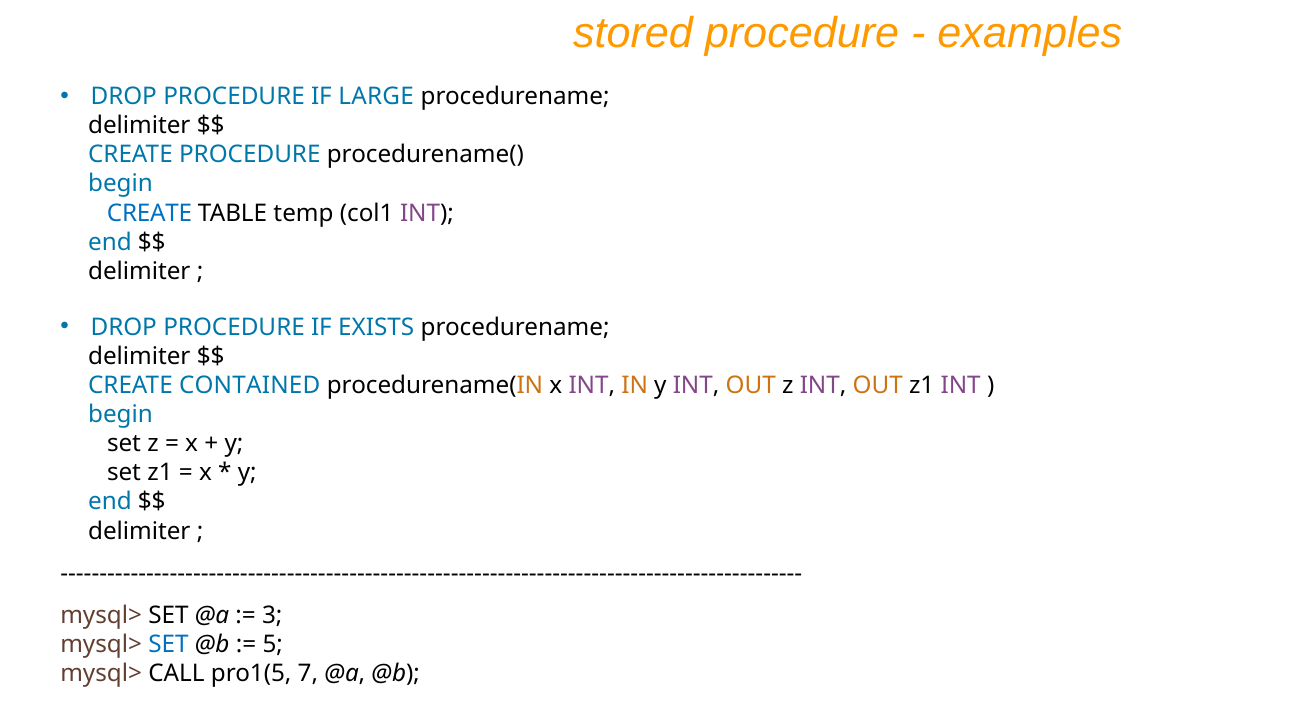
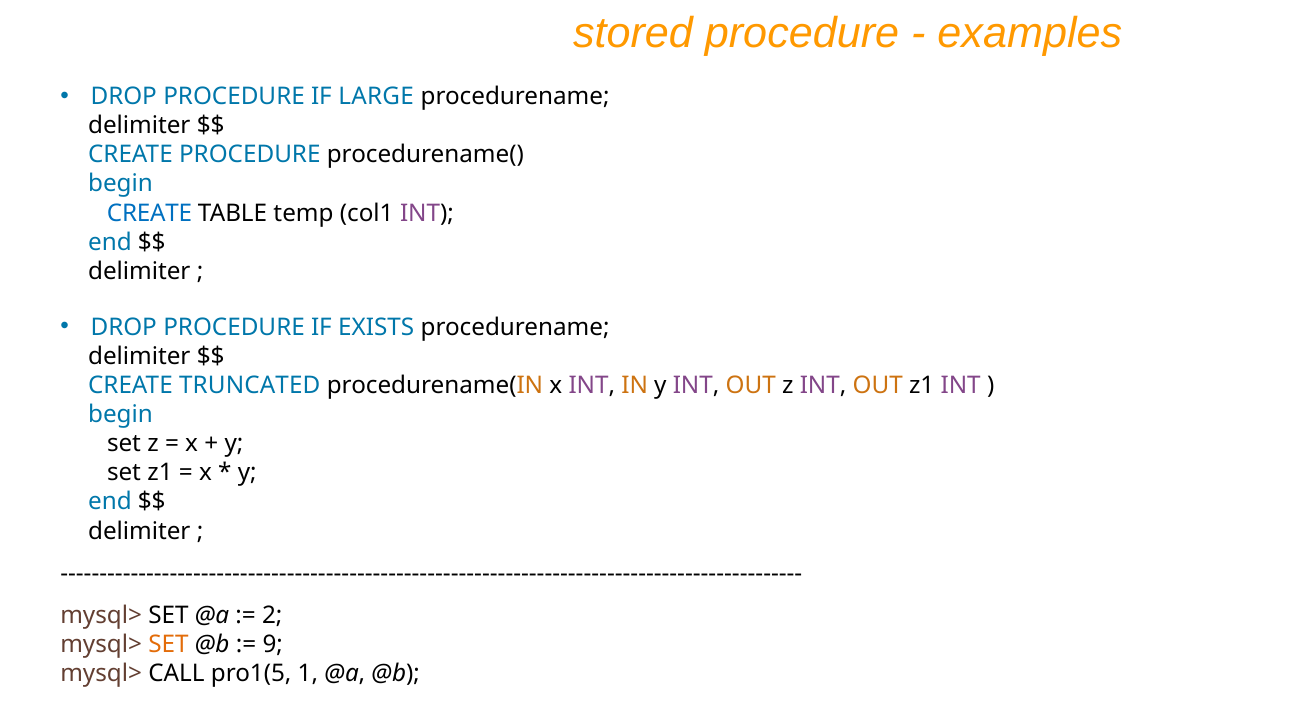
CONTAINED: CONTAINED -> TRUNCATED
3: 3 -> 2
SET at (168, 644) colour: blue -> orange
5: 5 -> 9
7: 7 -> 1
